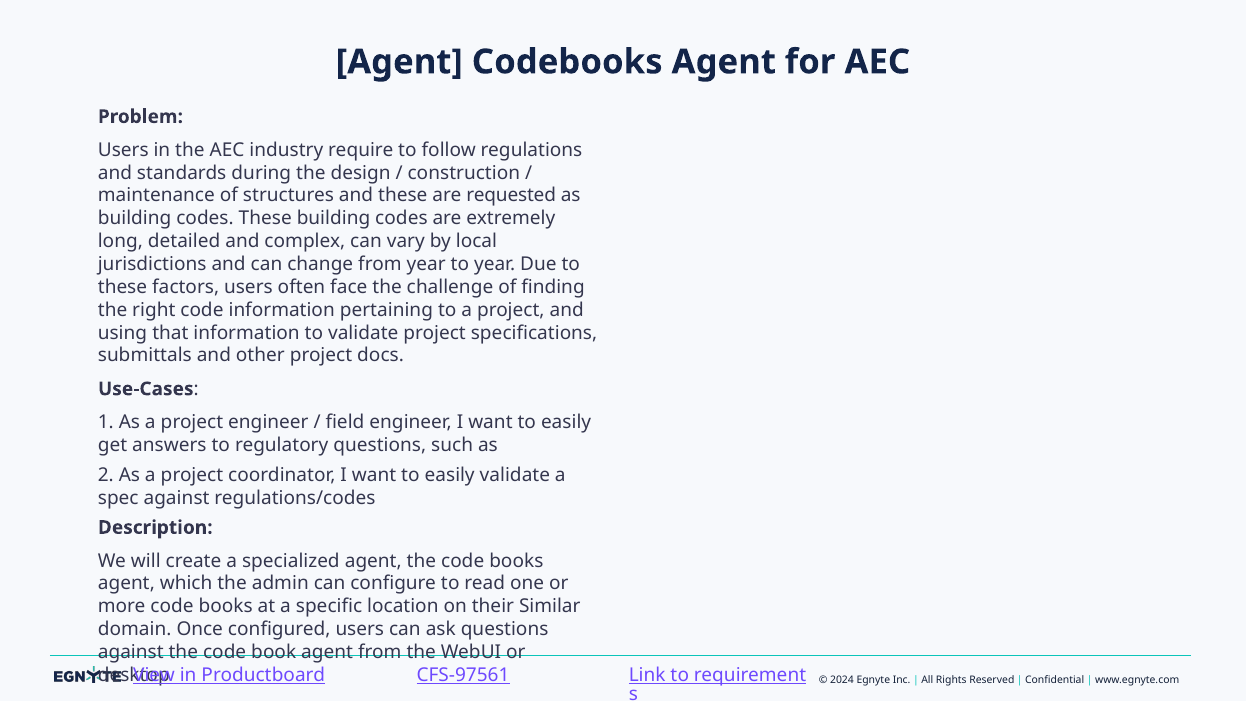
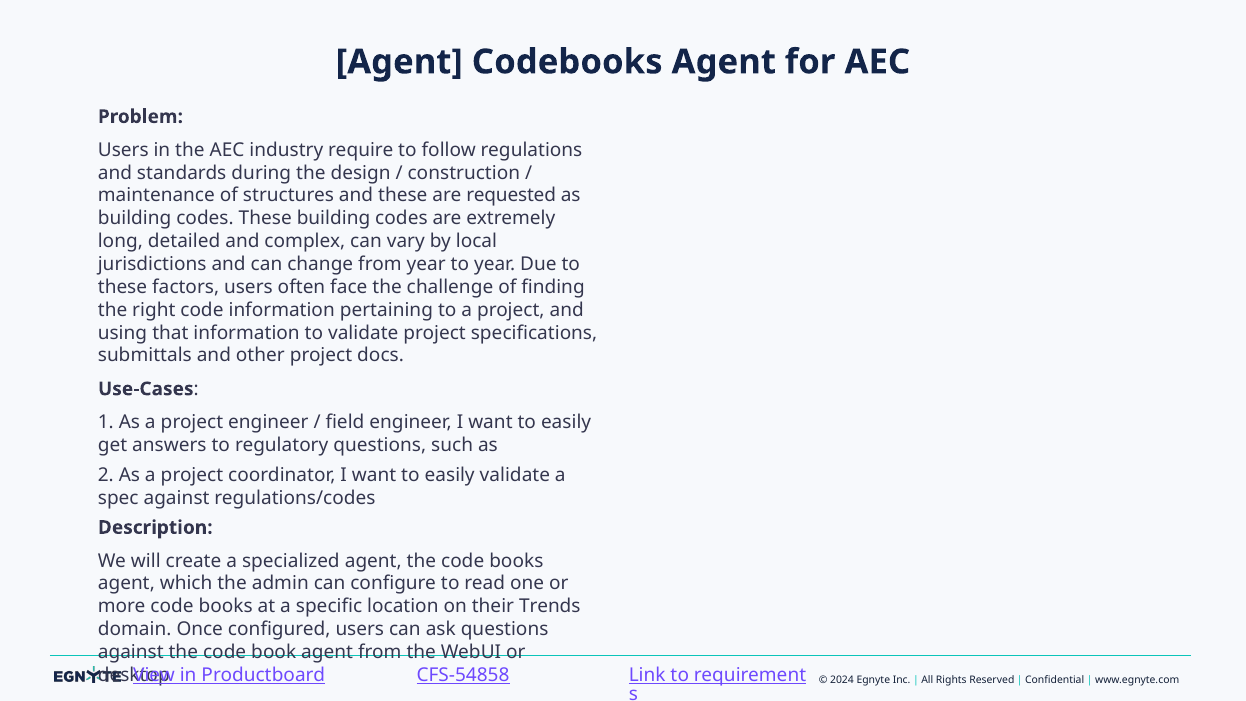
Similar: Similar -> Trends
CFS-97561: CFS-97561 -> CFS-54858
